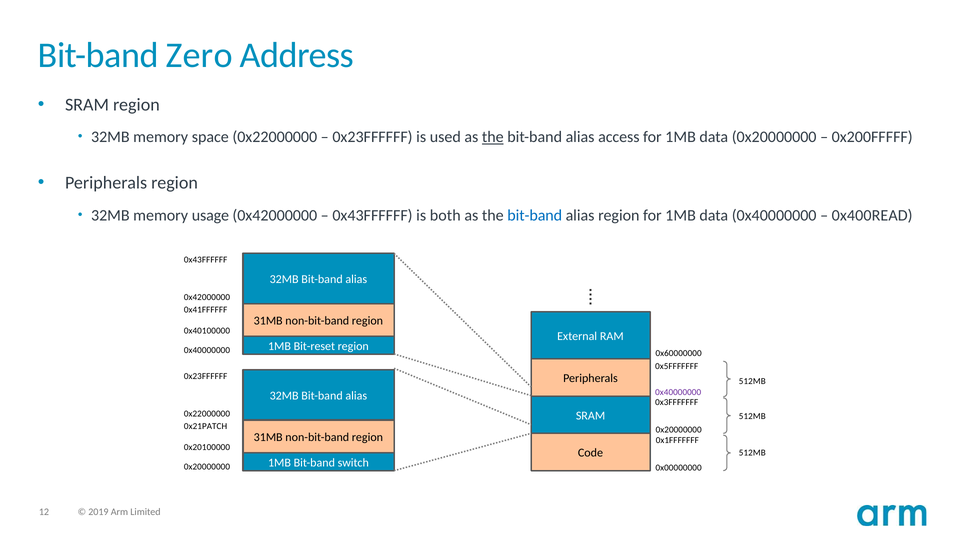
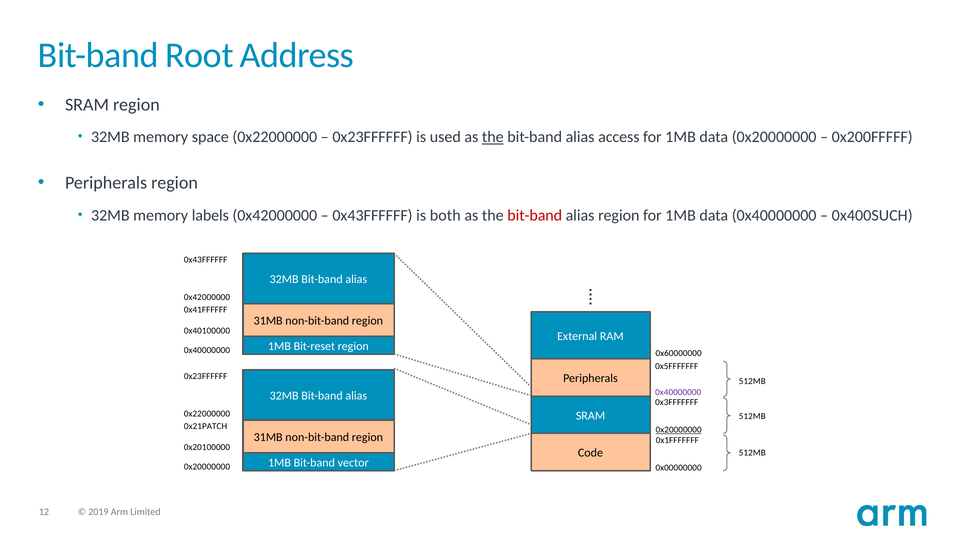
Zero: Zero -> Root
usage: usage -> labels
bit-band at (535, 215) colour: blue -> red
0x400READ: 0x400READ -> 0x400SUCH
0x20000000 at (679, 430) underline: none -> present
switch: switch -> vector
